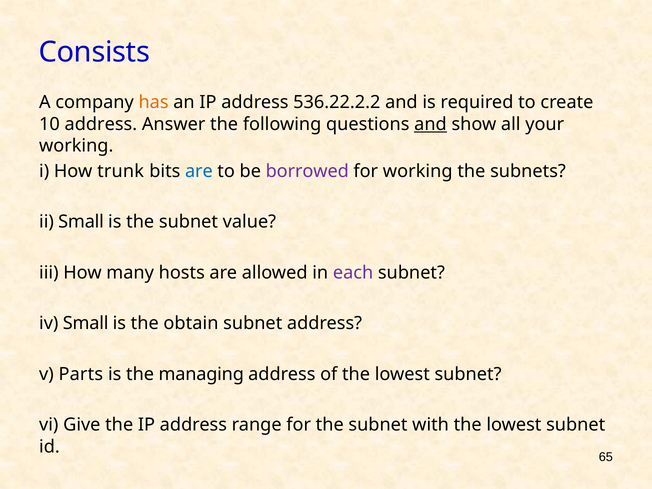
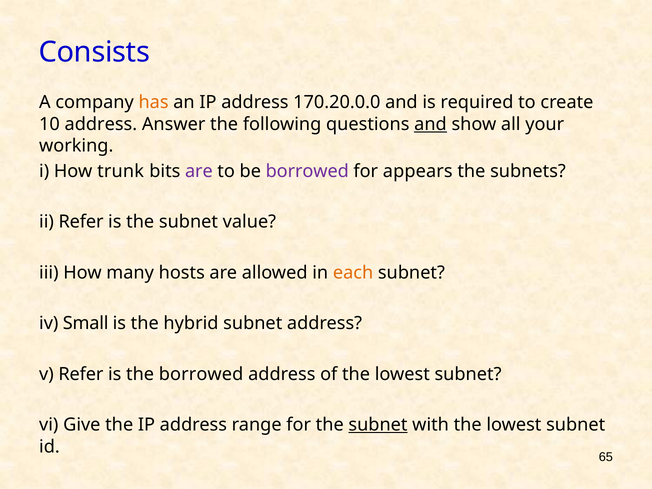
536.22.2.2: 536.22.2.2 -> 170.20.0.0
are at (199, 171) colour: blue -> purple
for working: working -> appears
ii Small: Small -> Refer
each colour: purple -> orange
obtain: obtain -> hybrid
v Parts: Parts -> Refer
the managing: managing -> borrowed
subnet at (378, 425) underline: none -> present
